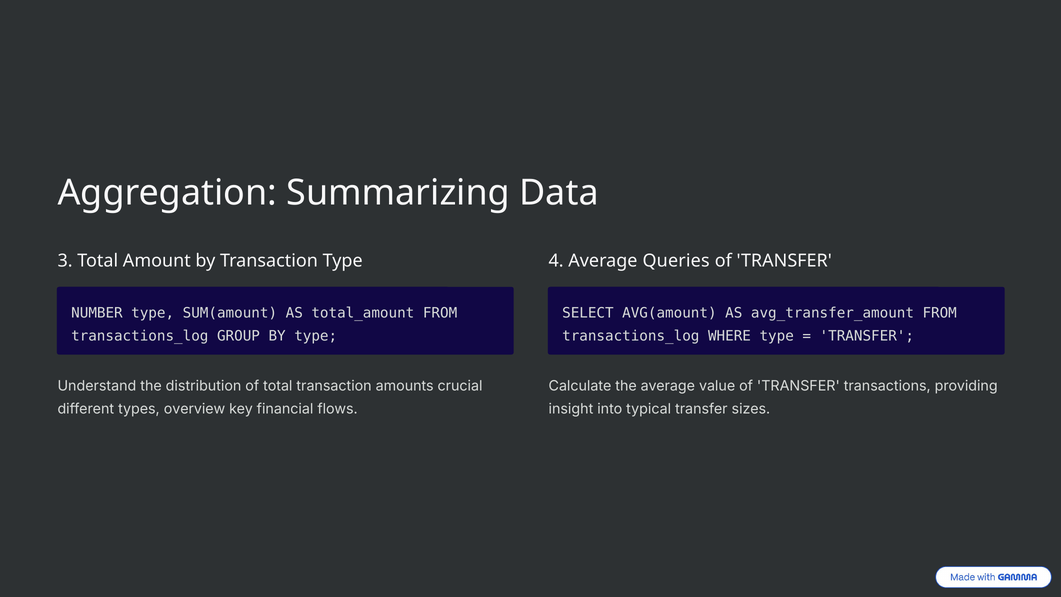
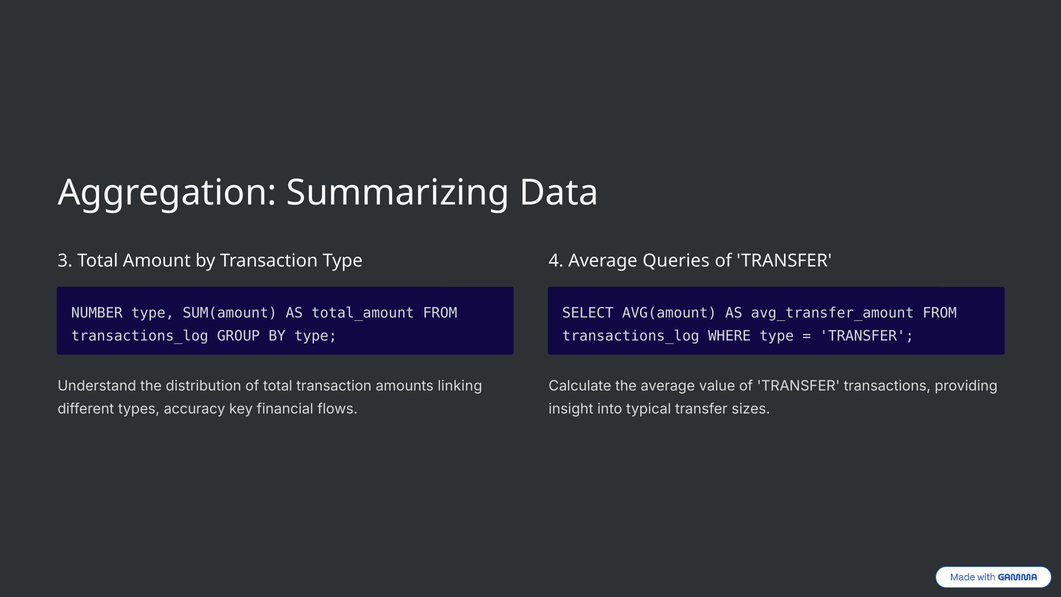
crucial: crucial -> linking
overview: overview -> accuracy
